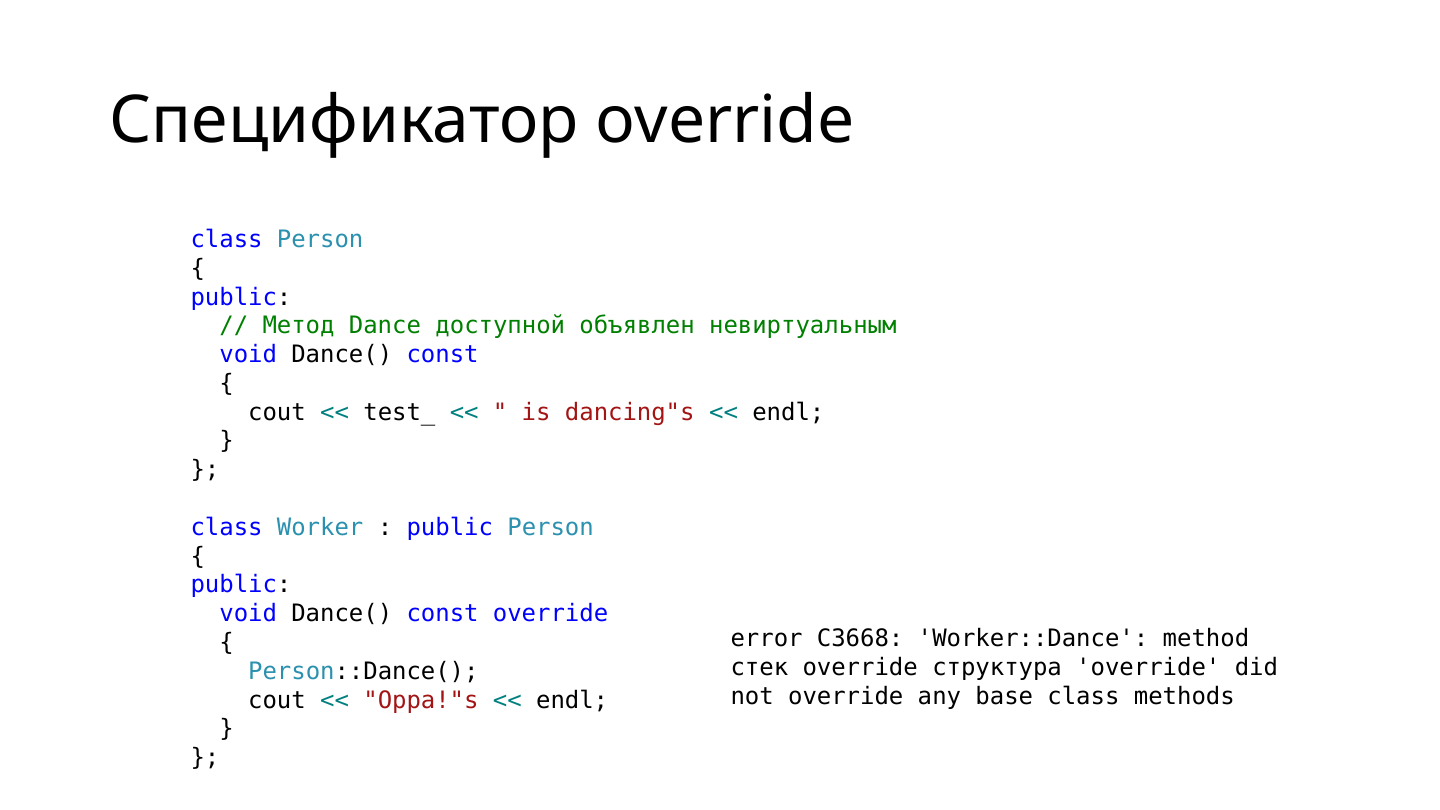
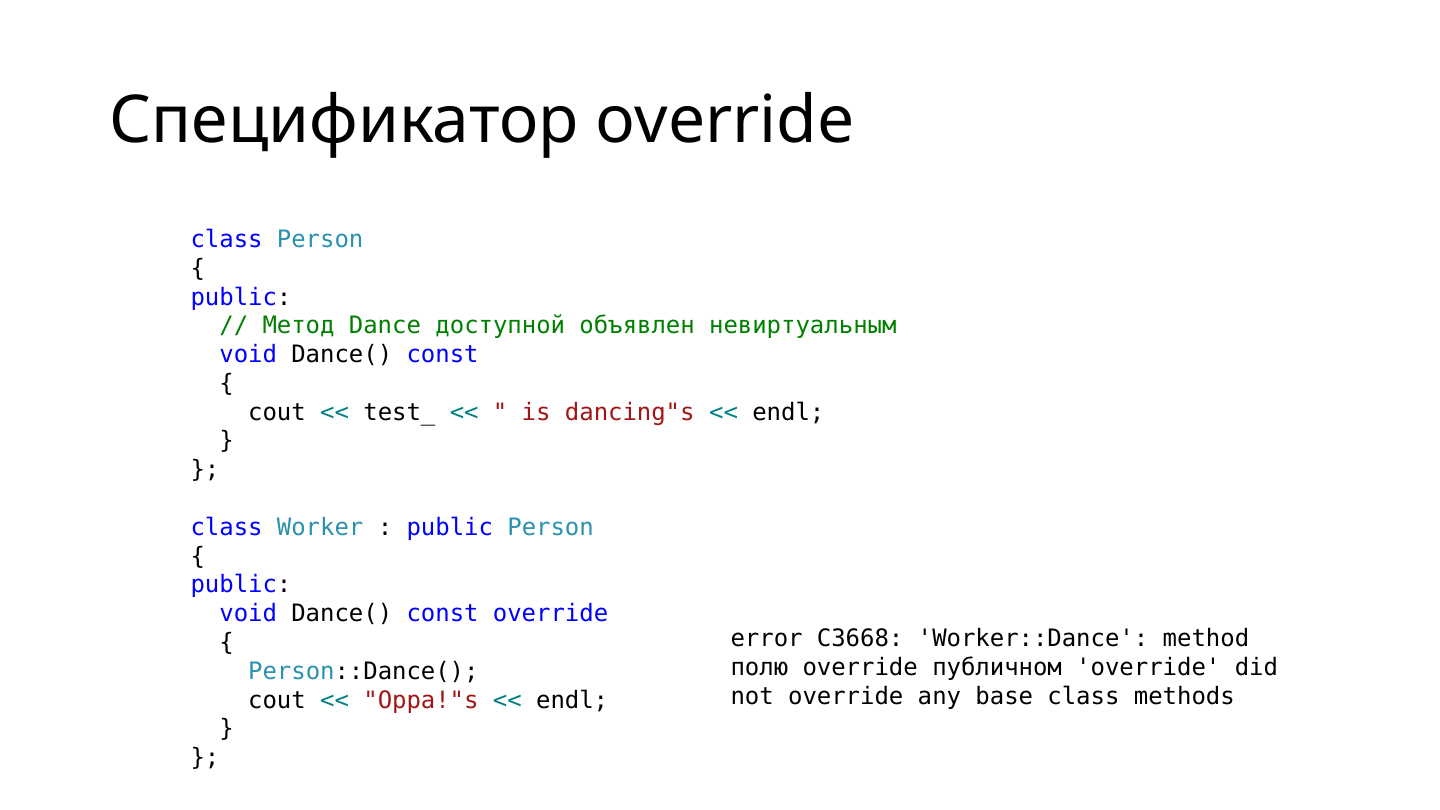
стек: стек -> полю
структура: структура -> публичном
